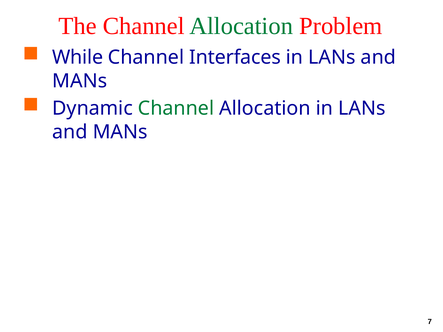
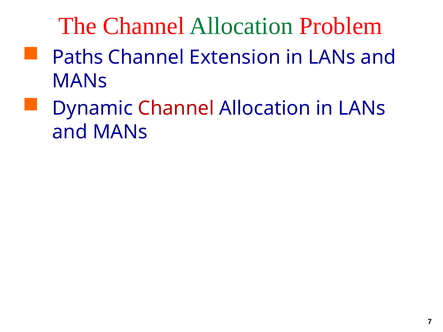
While: While -> Paths
Interfaces: Interfaces -> Extension
Channel at (176, 109) colour: green -> red
